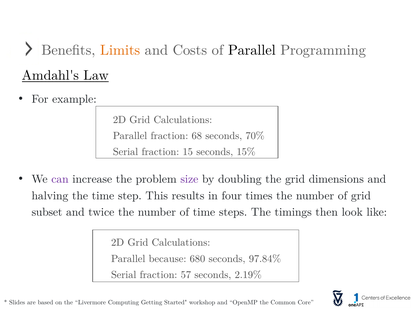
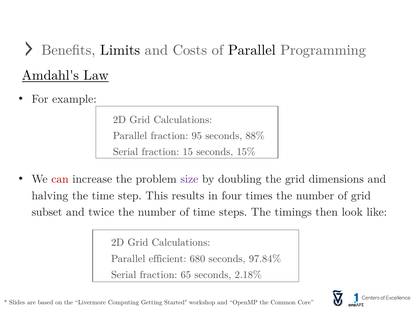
Limits colour: orange -> black
68: 68 -> 95
70%: 70% -> 88%
can colour: purple -> red
because: because -> efficient
57: 57 -> 65
2.19%: 2.19% -> 2.18%
